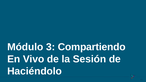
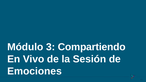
Haciéndolo: Haciéndolo -> Emociones
